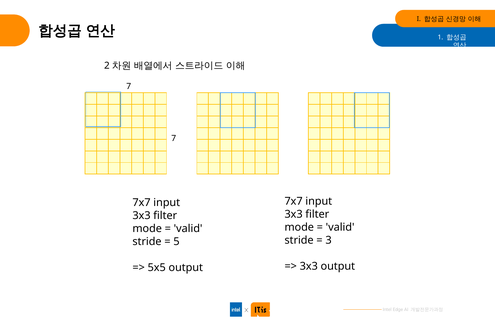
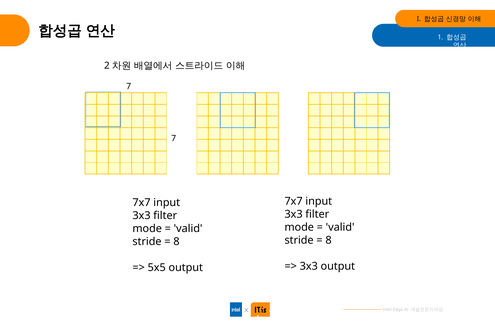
3 at (329, 240): 3 -> 8
5 at (176, 242): 5 -> 8
